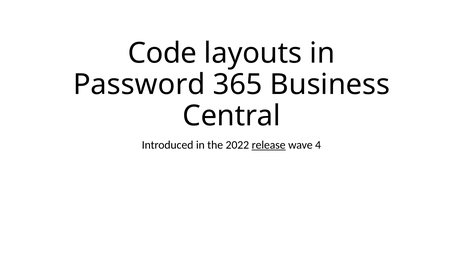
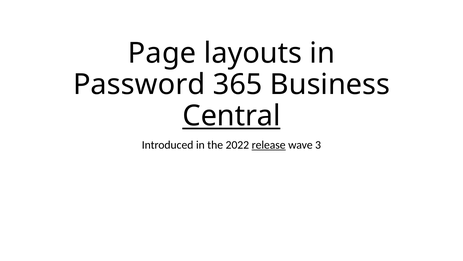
Code: Code -> Page
Central underline: none -> present
4: 4 -> 3
